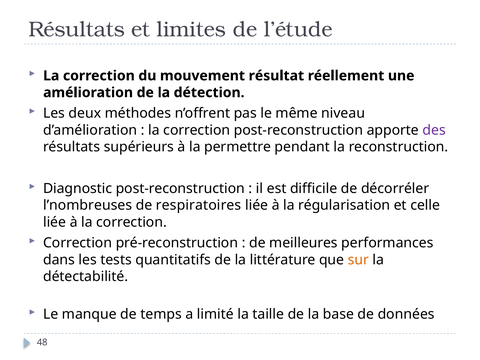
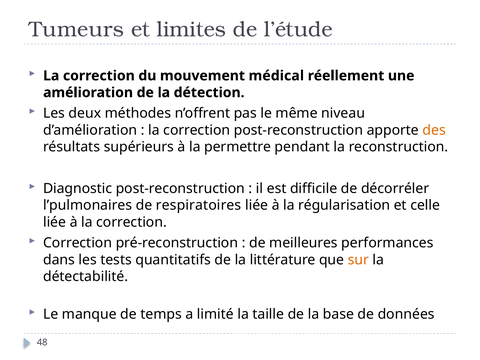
Résultats at (77, 29): Résultats -> Tumeurs
résultat: résultat -> médical
des colour: purple -> orange
l’nombreuses: l’nombreuses -> l’pulmonaires
